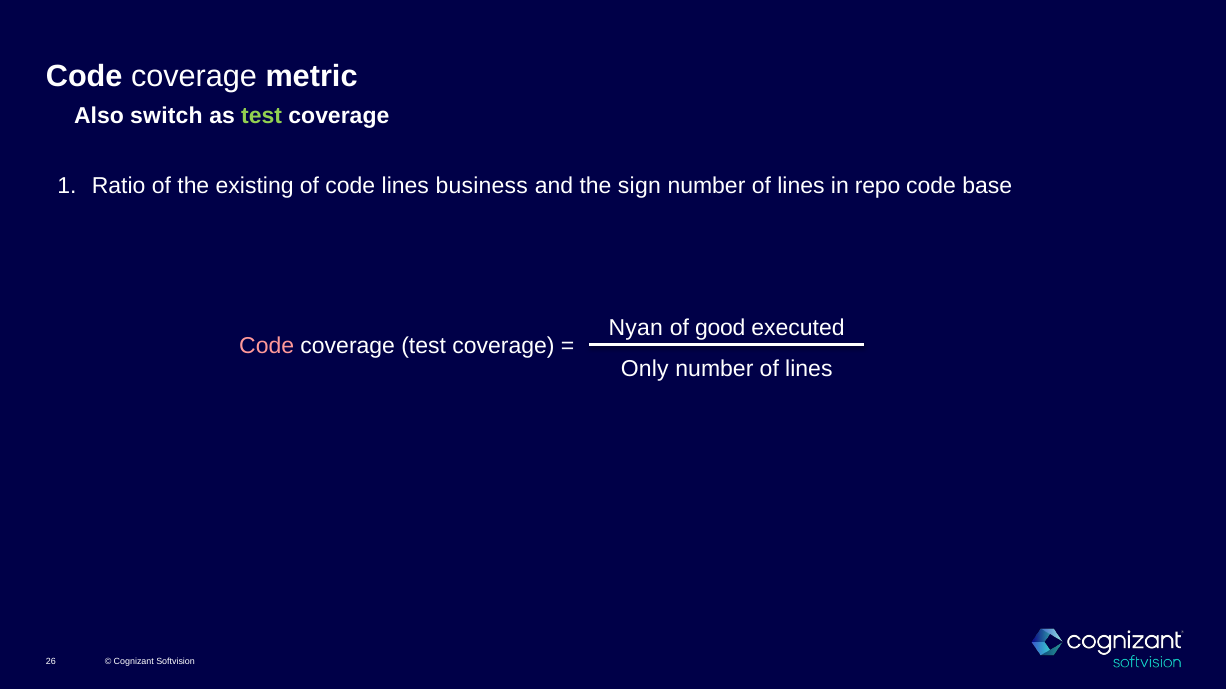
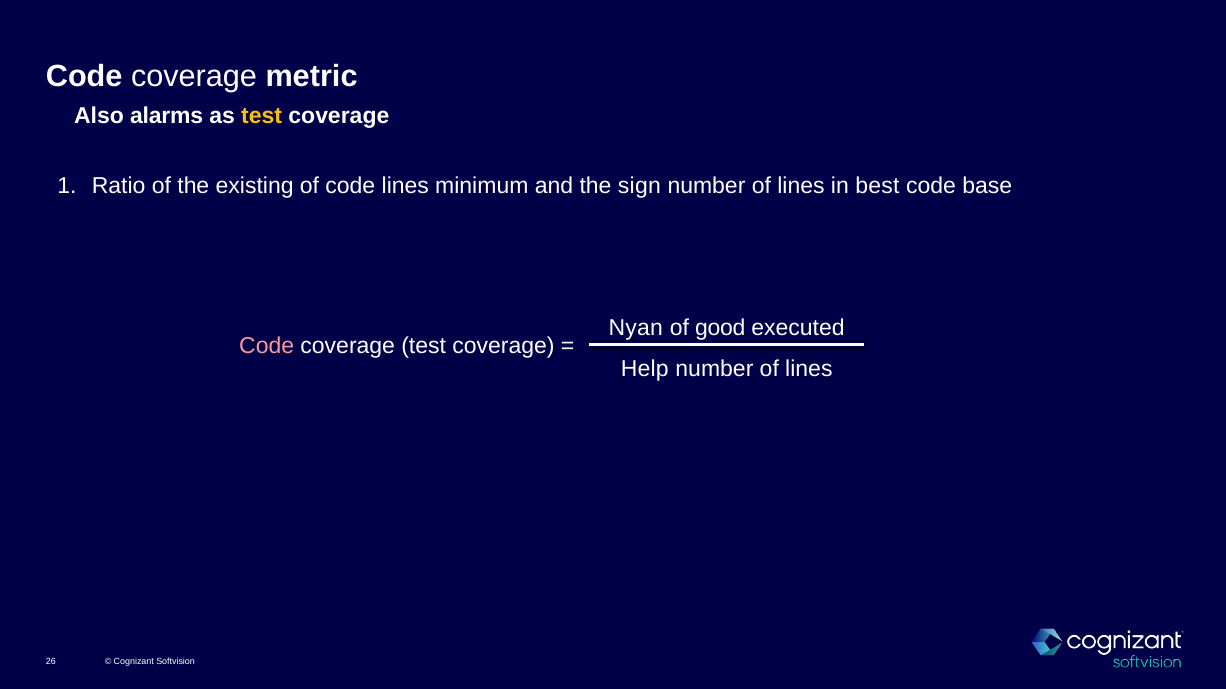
switch: switch -> alarms
test at (262, 116) colour: light green -> yellow
business: business -> minimum
repo: repo -> best
Only: Only -> Help
